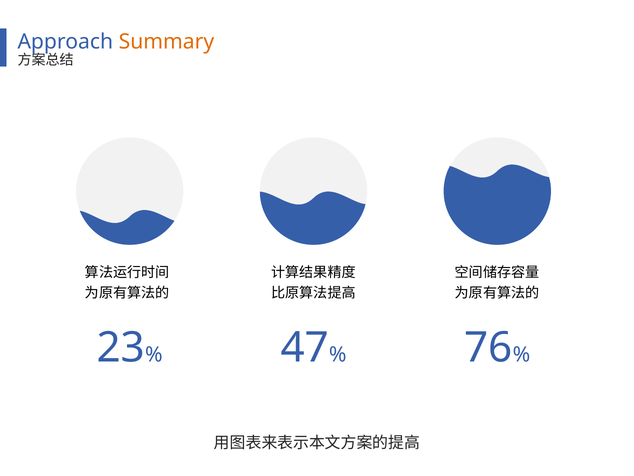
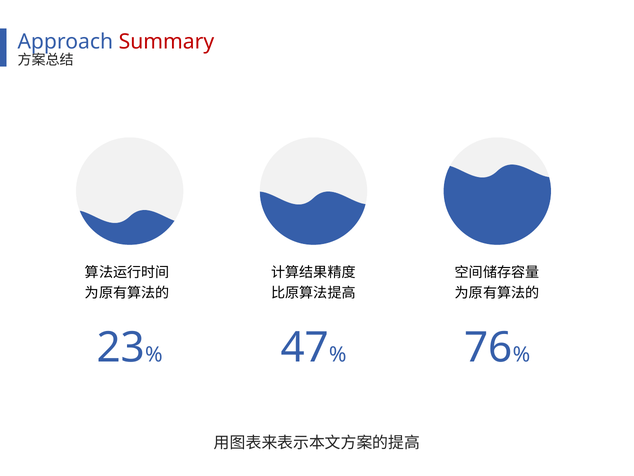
Summary colour: orange -> red
